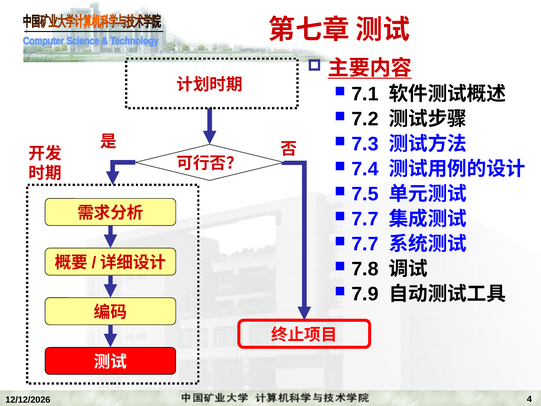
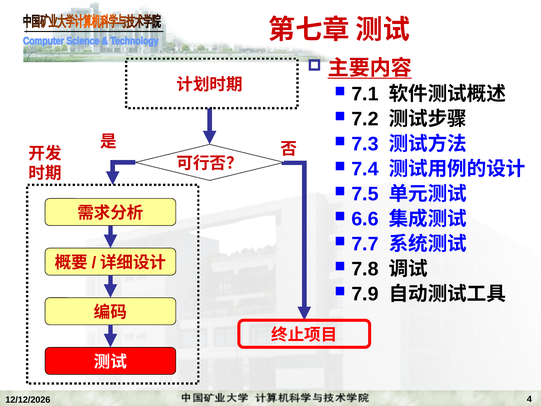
7.7 at (365, 219): 7.7 -> 6.6
